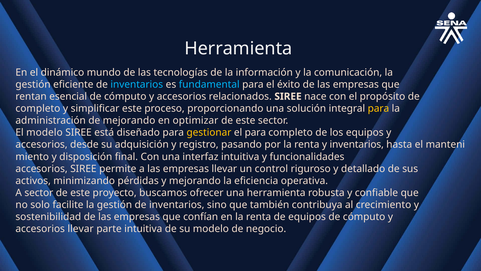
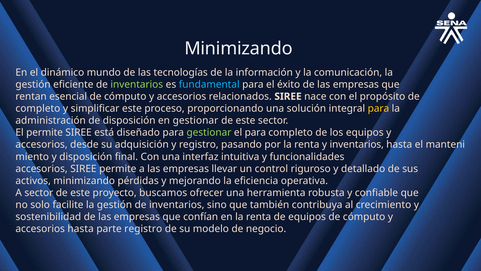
Herramienta at (238, 48): Herramienta -> Minimizando
inventarios at (137, 84) colour: light blue -> light green
de mejorando: mejorando -> disposición
en optimizar: optimizar -> gestionar
El modelo: modelo -> permite
gestionar at (209, 132) colour: yellow -> light green
accesorios llevar: llevar -> hasta
parte intuitiva: intuitiva -> registro
